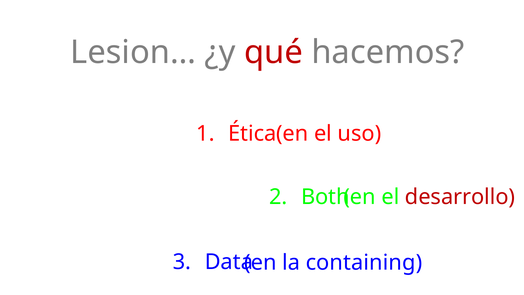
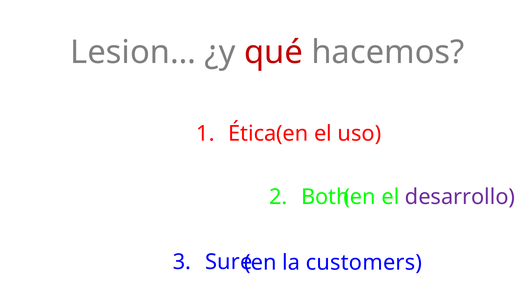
desarrollo colour: red -> purple
Data: Data -> Sure
containing: containing -> customers
